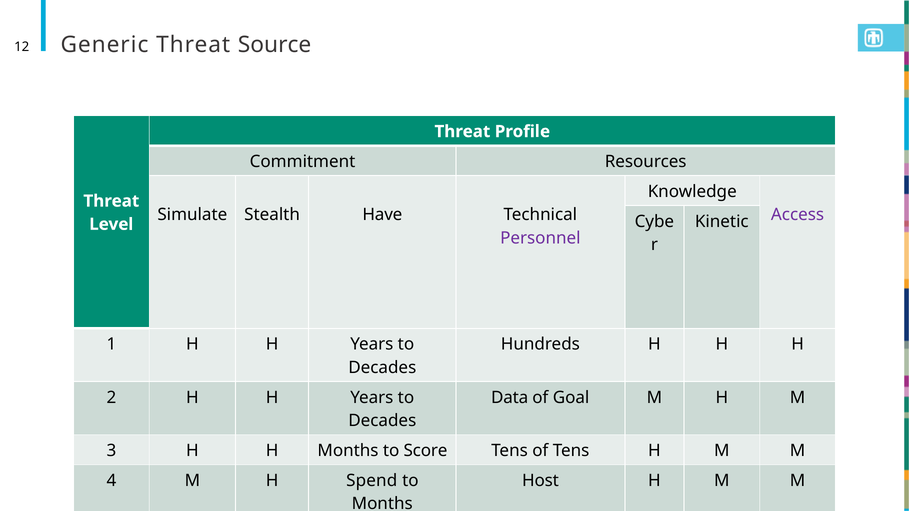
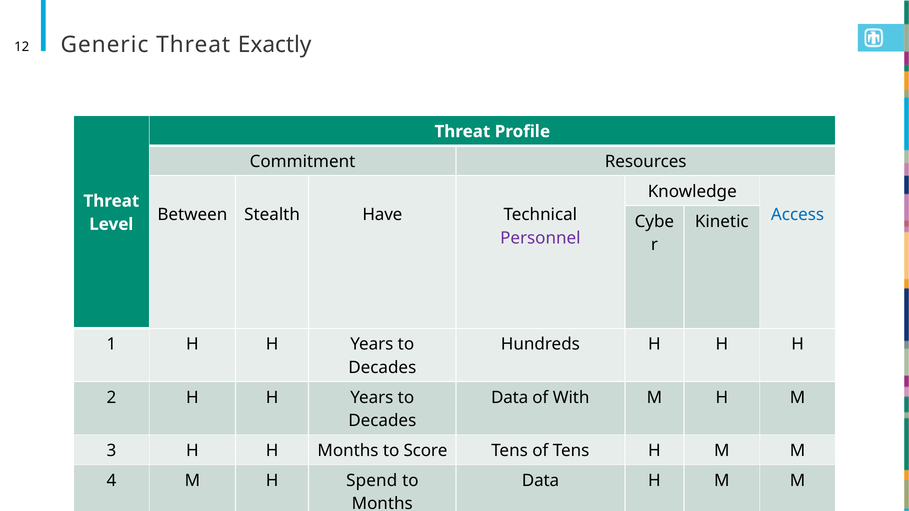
Source: Source -> Exactly
Simulate: Simulate -> Between
Access colour: purple -> blue
Goal: Goal -> With
Host at (540, 481): Host -> Data
